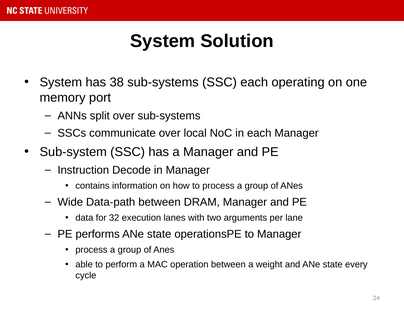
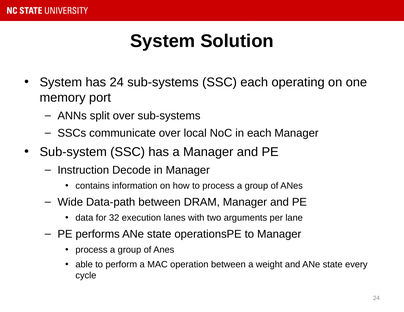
has 38: 38 -> 24
